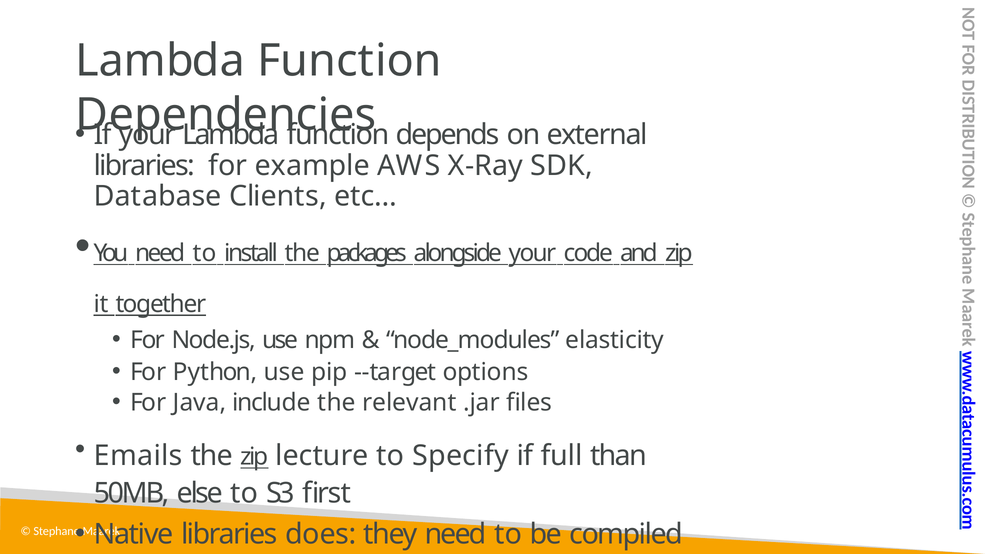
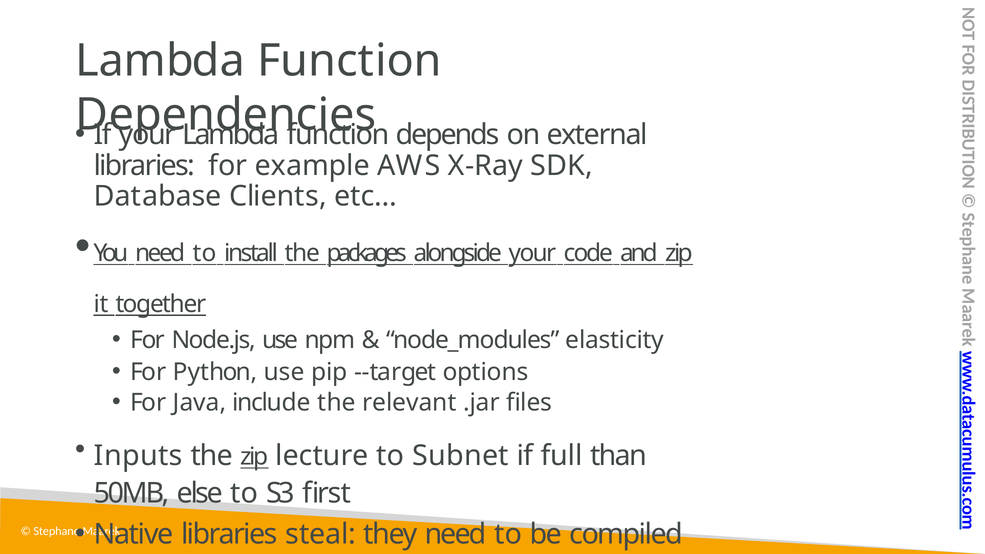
Emails: Emails -> Inputs
Specify: Specify -> Subnet
does: does -> steal
